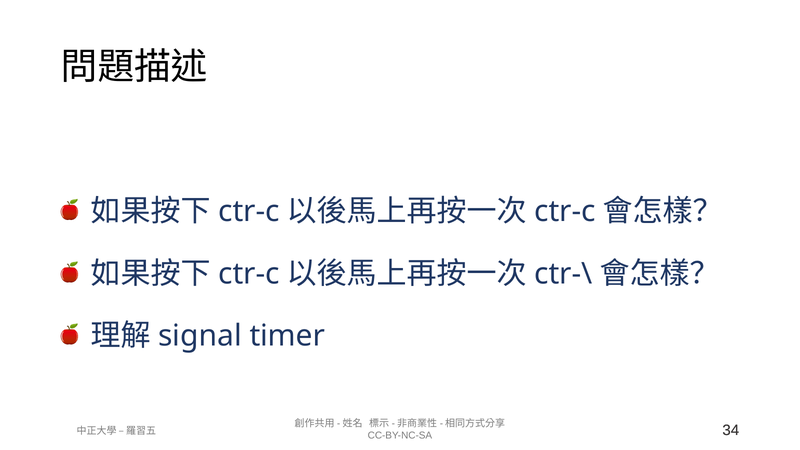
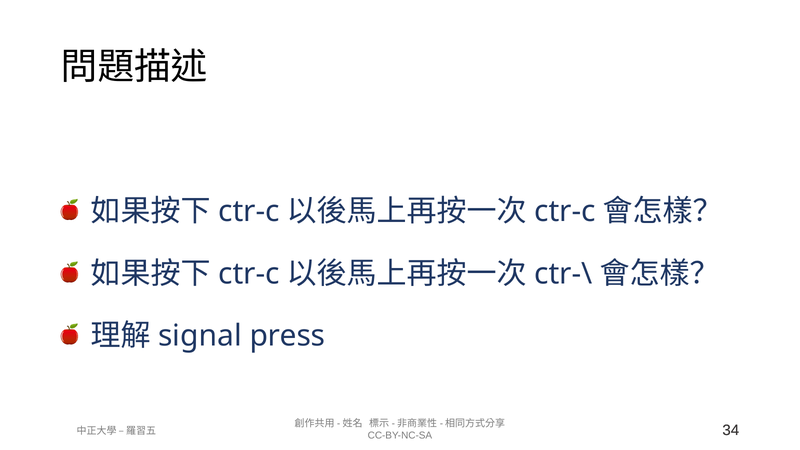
timer: timer -> press
